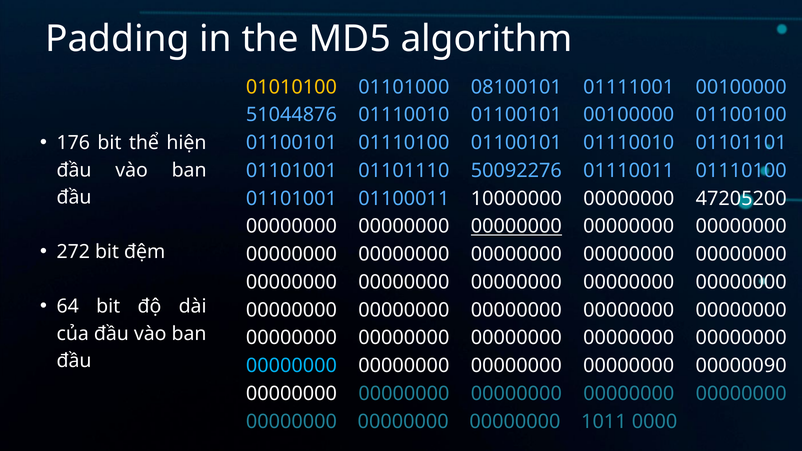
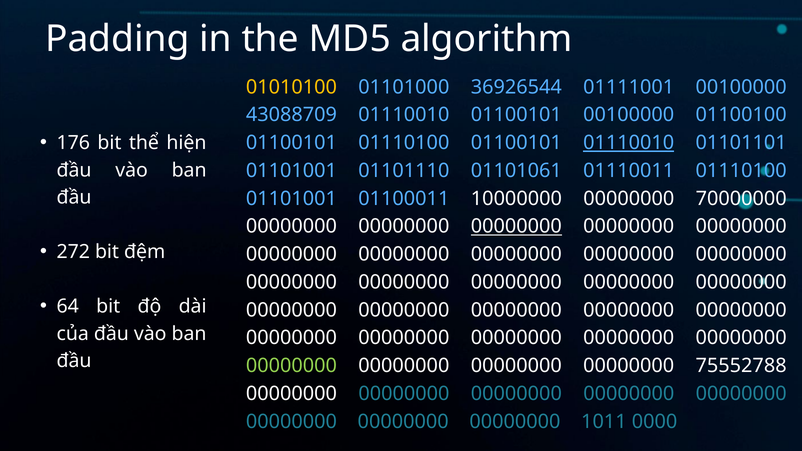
08100101: 08100101 -> 36926544
51044876: 51044876 -> 43088709
01110010 at (629, 143) underline: none -> present
50092276: 50092276 -> 01101061
47205200: 47205200 -> 70000000
00000000 at (291, 366) colour: light blue -> light green
00000090: 00000090 -> 75552788
